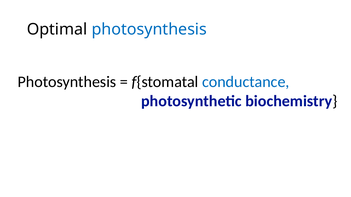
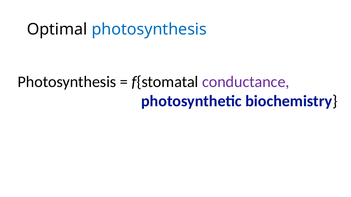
conductance colour: blue -> purple
